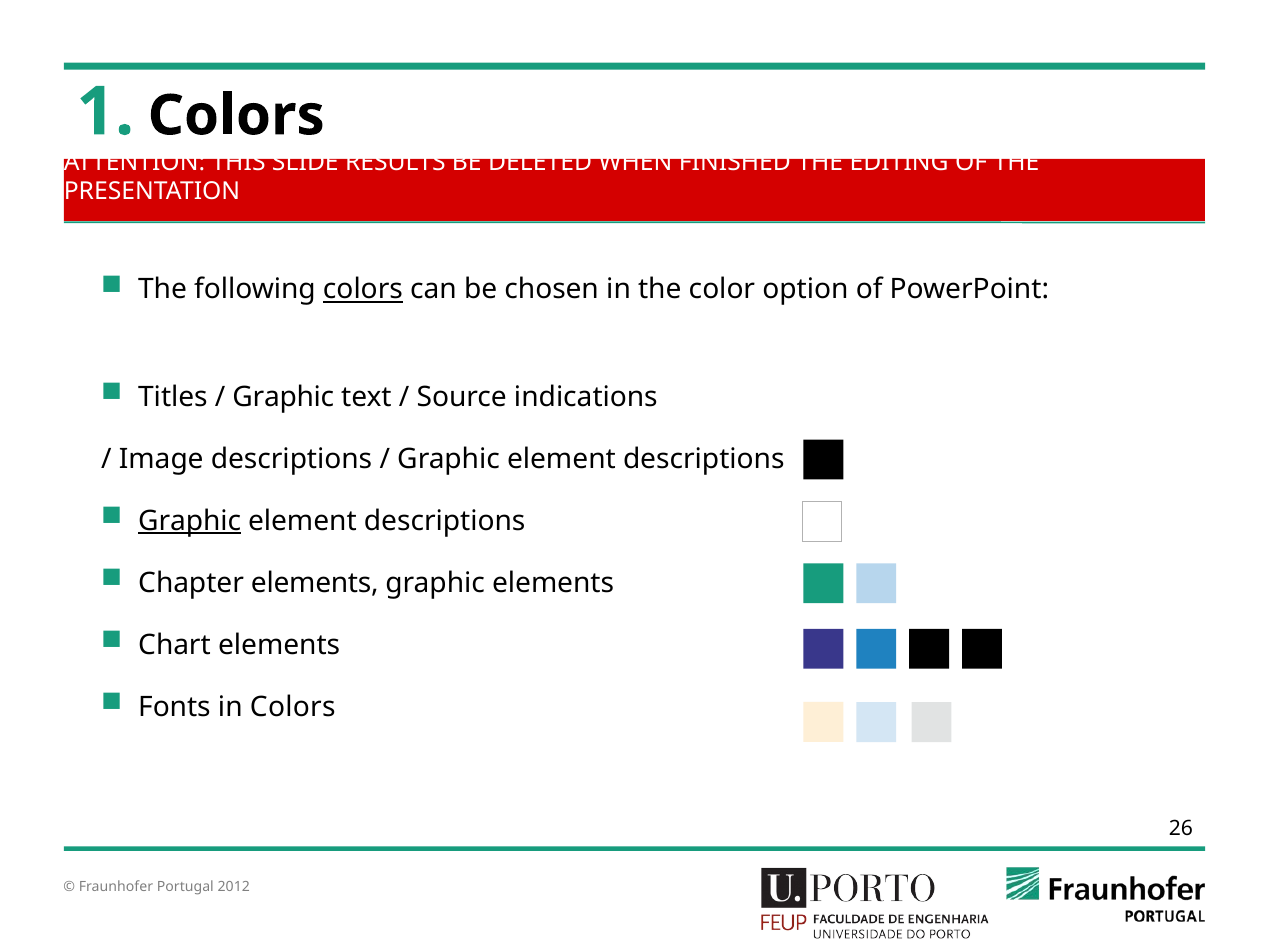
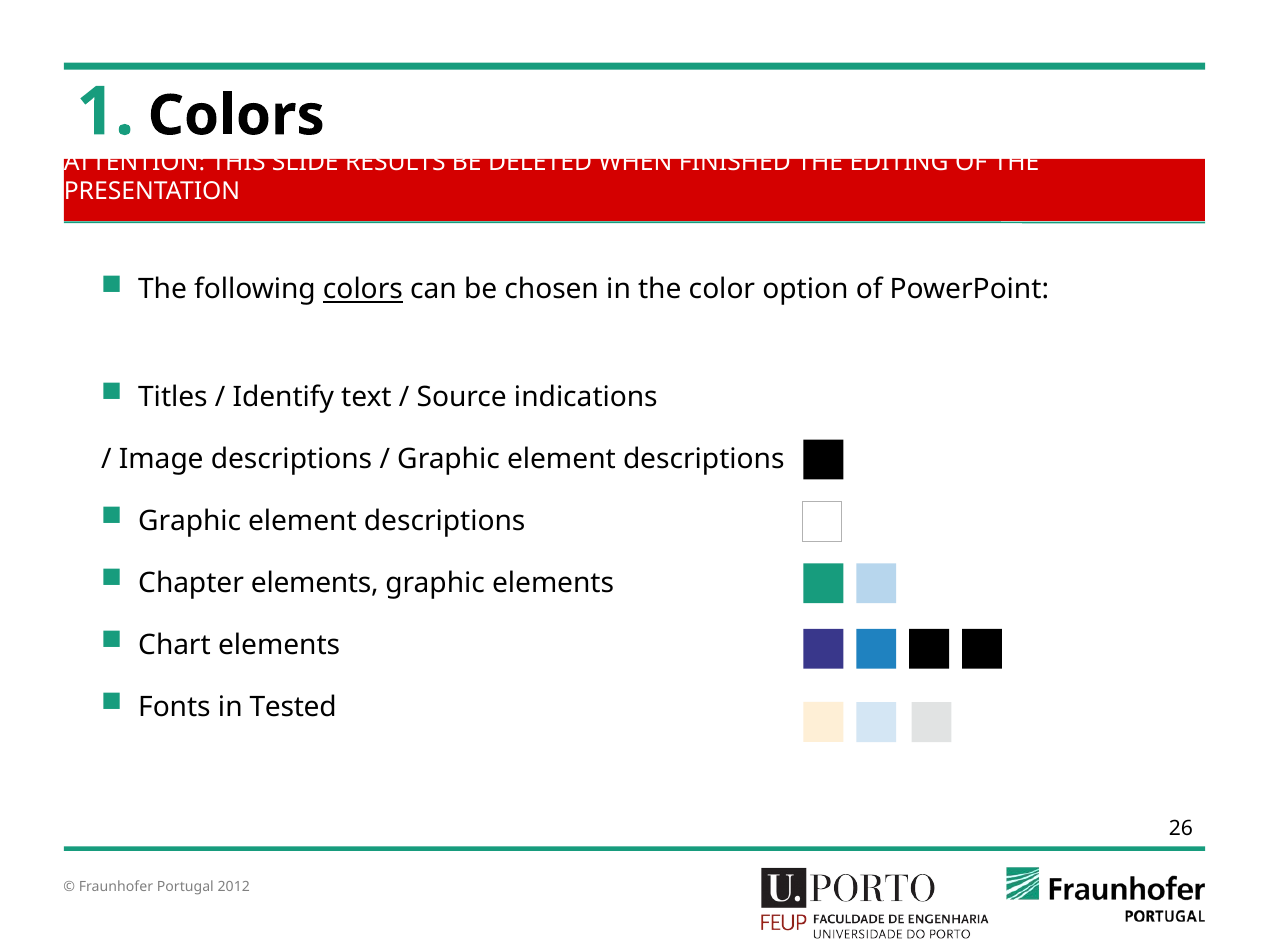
Graphic at (283, 397): Graphic -> Identify
Graphic at (190, 521) underline: present -> none
in Colors: Colors -> Tested
